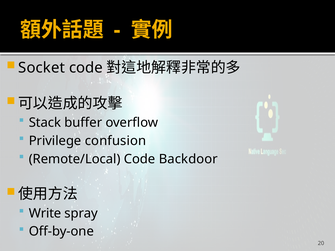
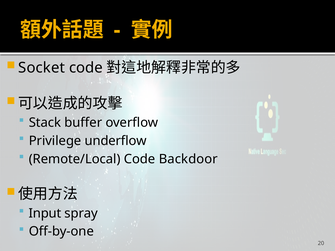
confusion: confusion -> underflow
Write: Write -> Input
